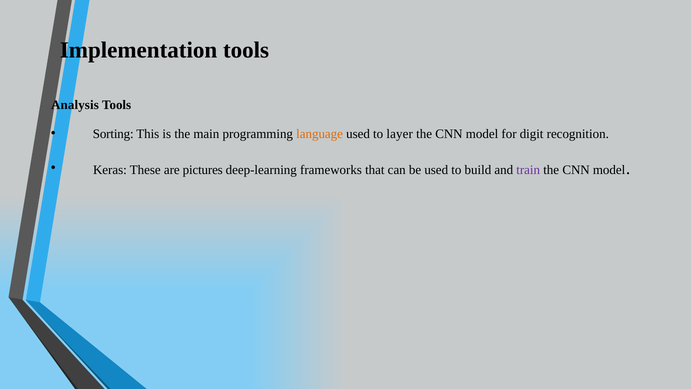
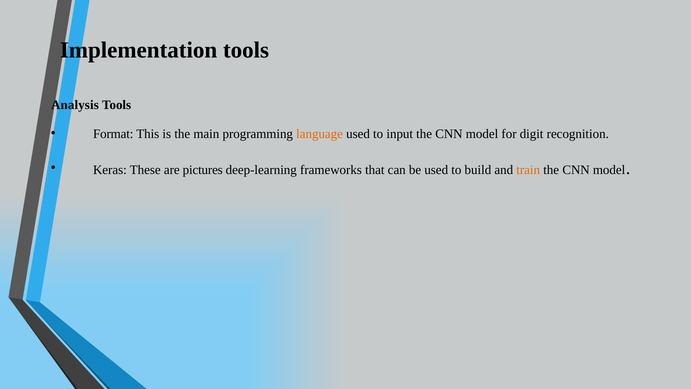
Sorting: Sorting -> Format
layer: layer -> input
train colour: purple -> orange
